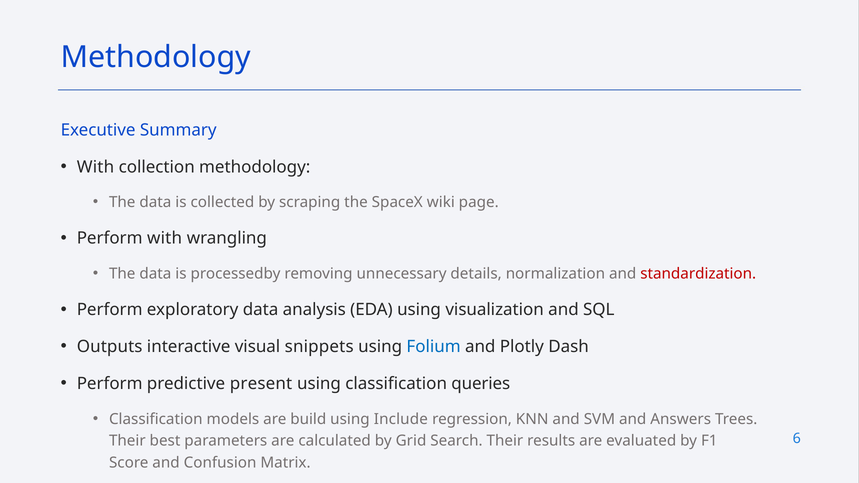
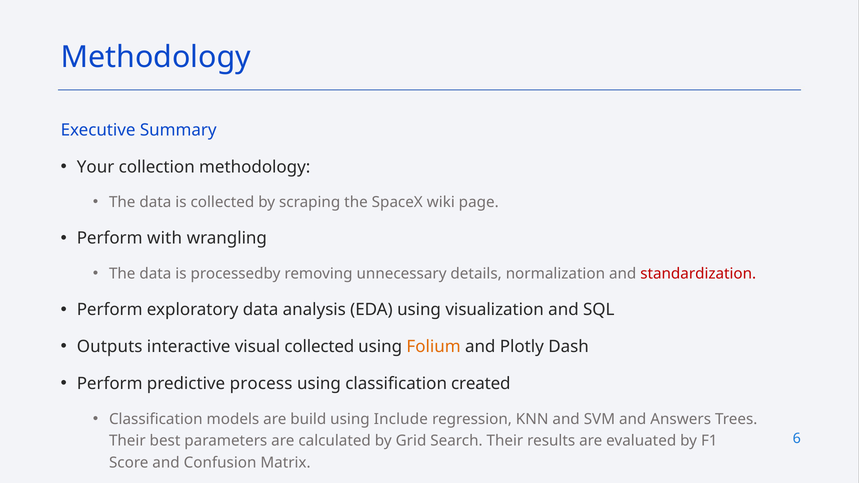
With at (95, 167): With -> Your
visual snippets: snippets -> collected
Folium colour: blue -> orange
present: present -> process
queries: queries -> created
